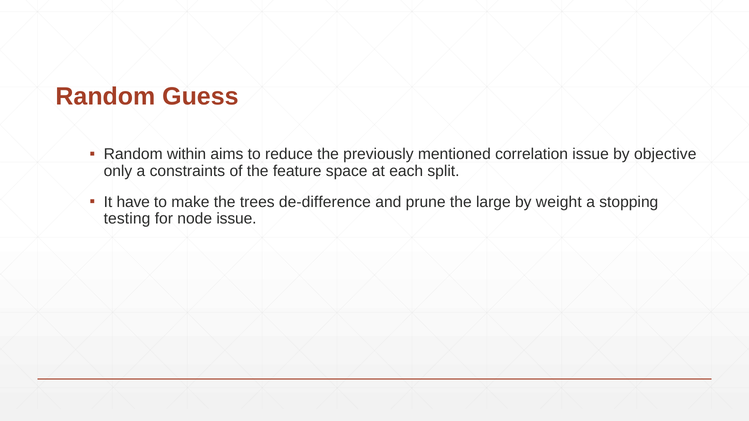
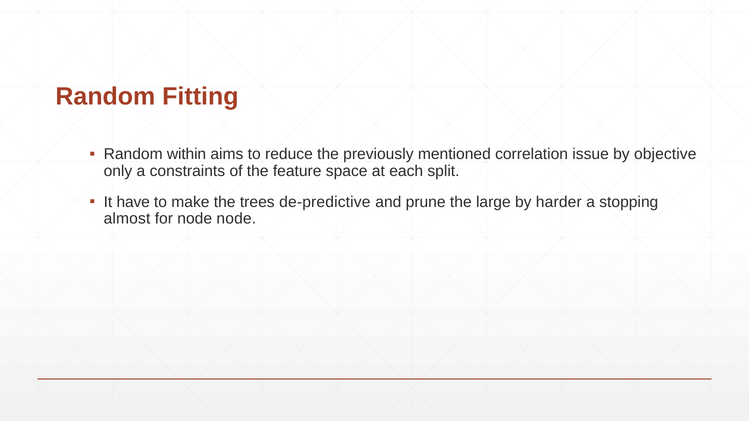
Guess: Guess -> Fitting
de-difference: de-difference -> de-predictive
weight: weight -> harder
testing: testing -> almost
node issue: issue -> node
